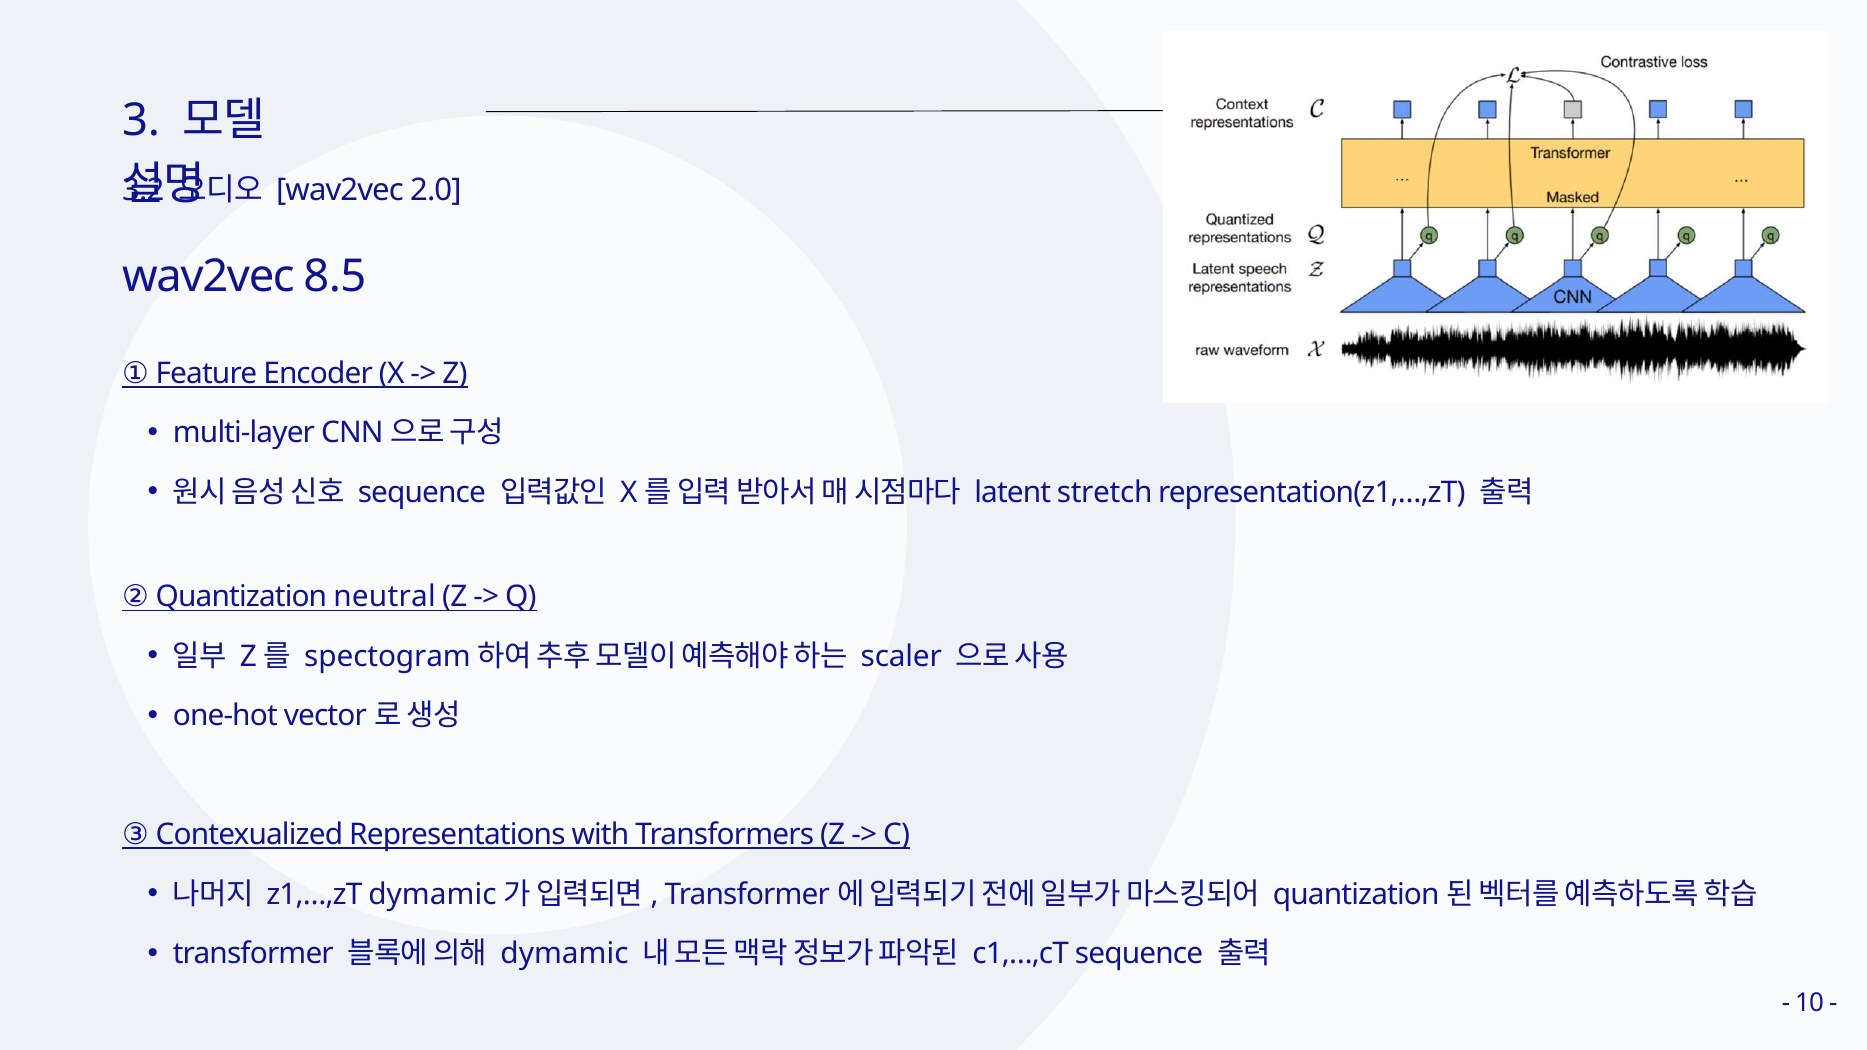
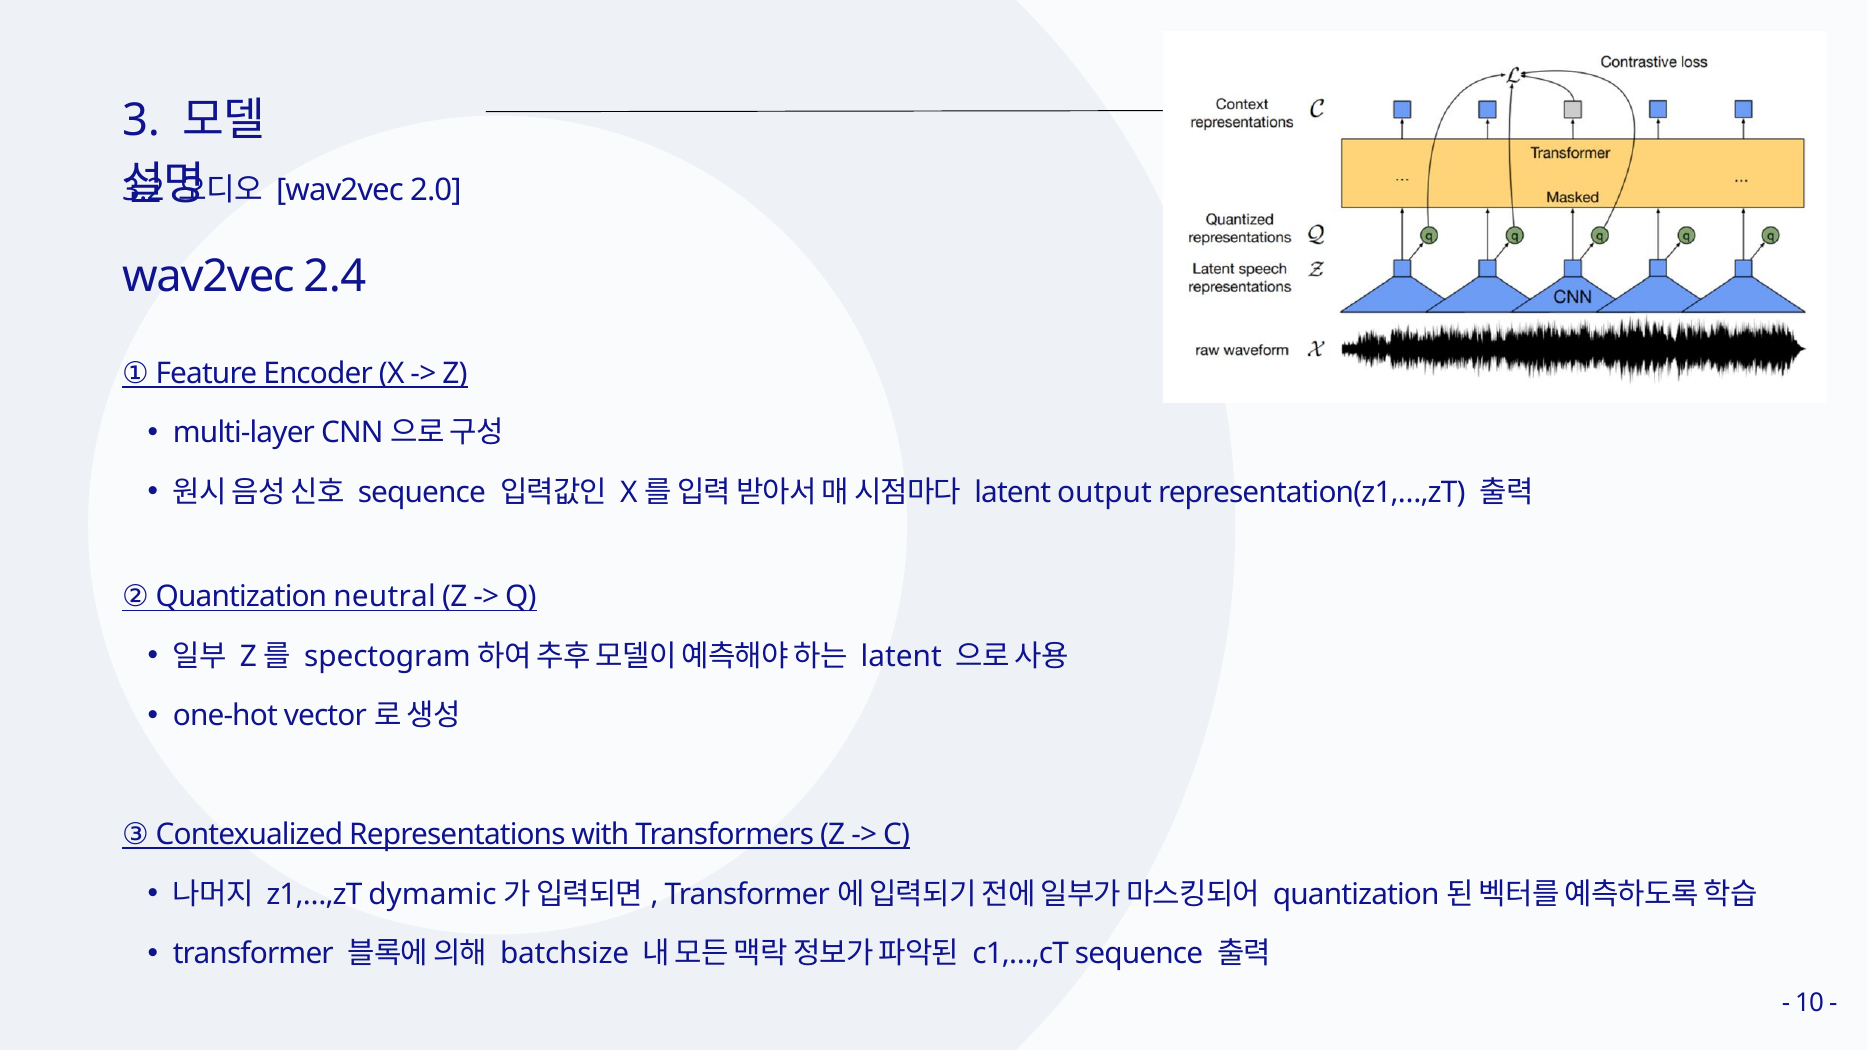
8.5: 8.5 -> 2.4
stretch: stretch -> output
scaler at (901, 657): scaler -> latent
dymamic at (565, 954): dymamic -> batchsize
